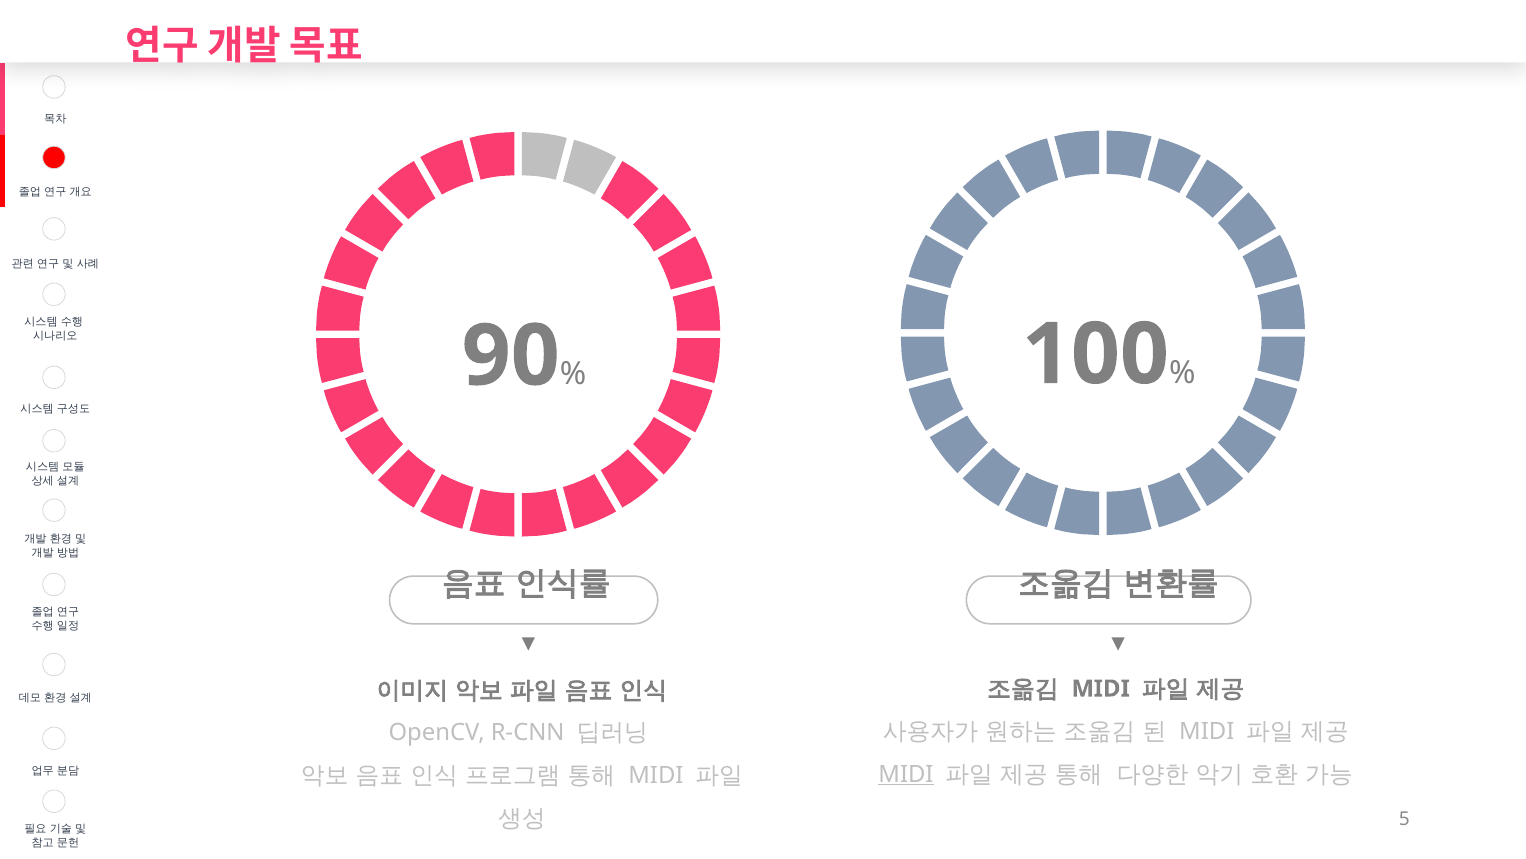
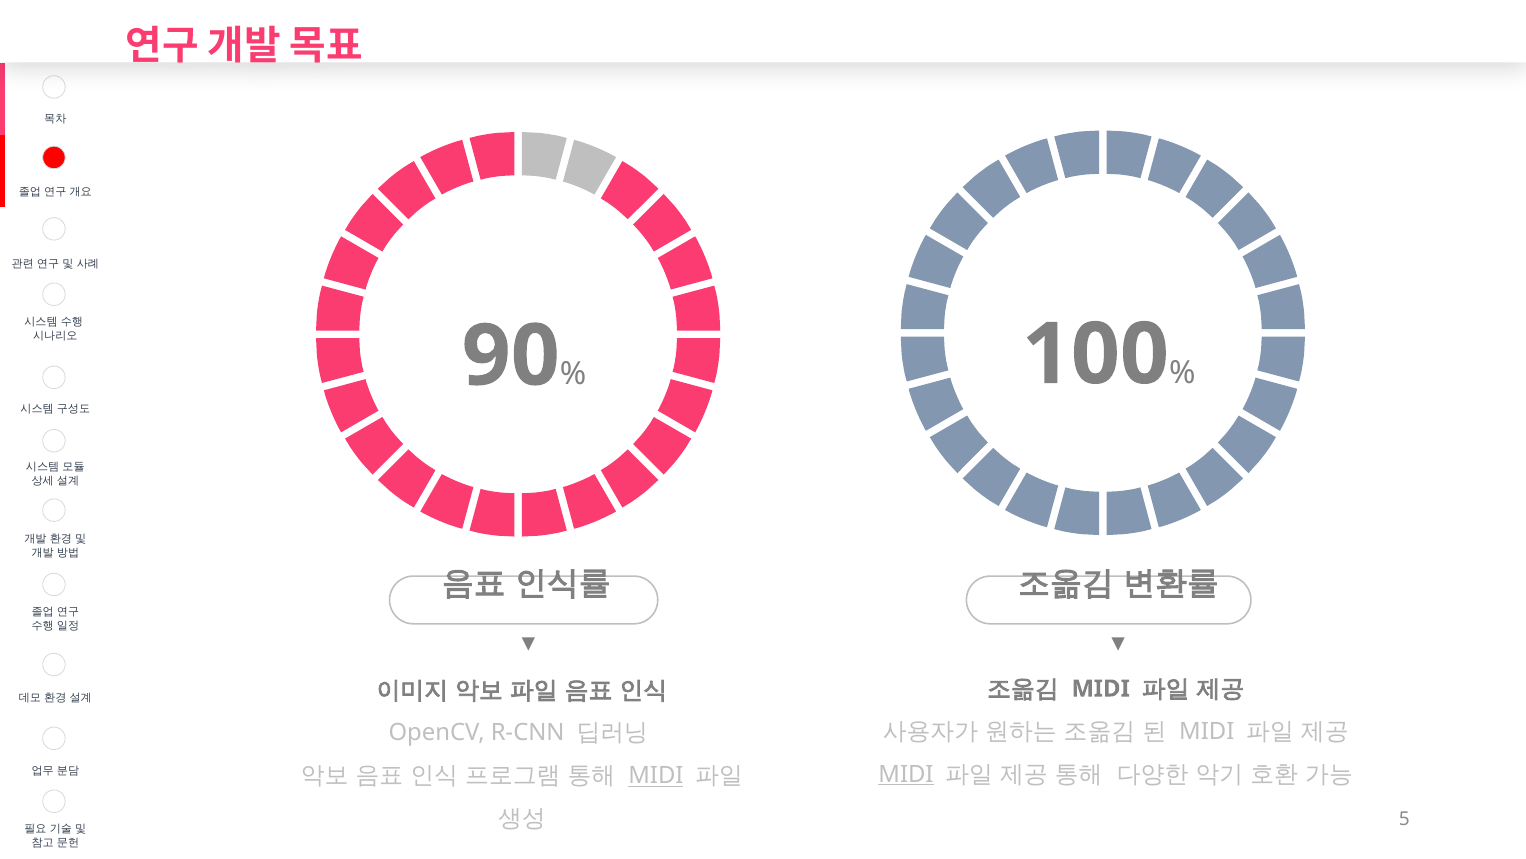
MIDI at (656, 775) underline: none -> present
